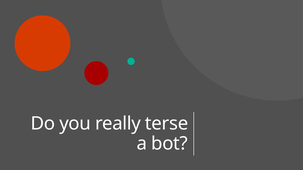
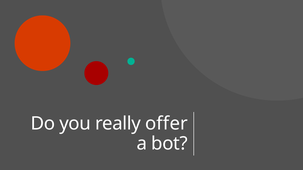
terse: terse -> offer
